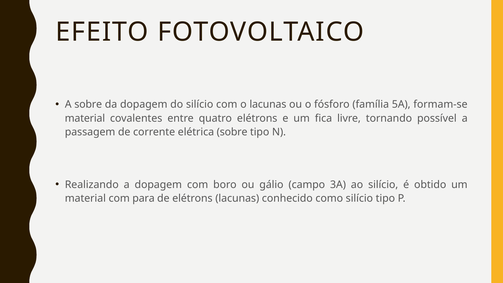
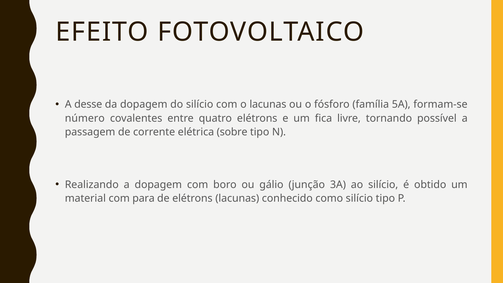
A sobre: sobre -> desse
material at (85, 118): material -> número
campo: campo -> junção
